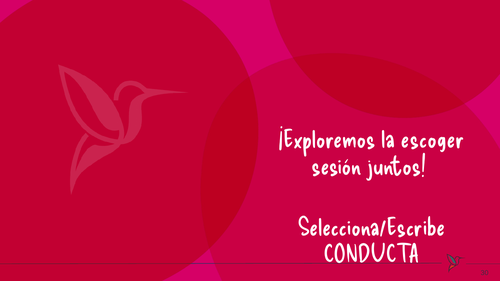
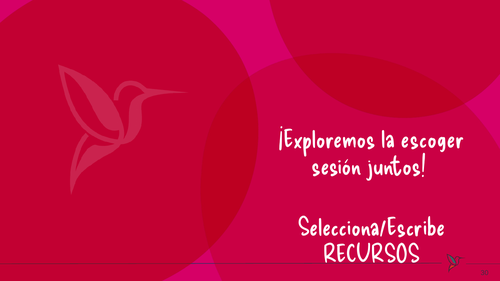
CONDUCTA: CONDUCTA -> RECURSOS
